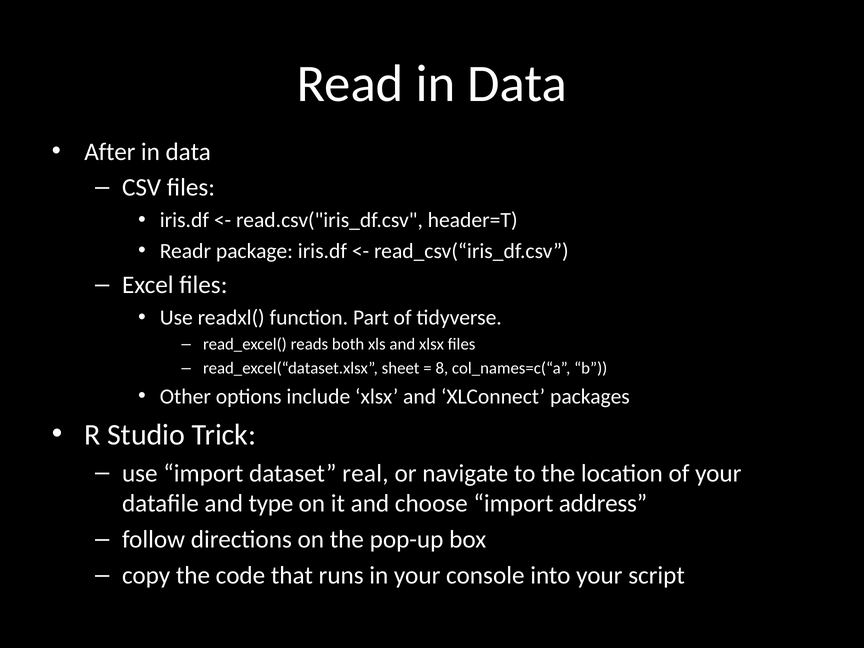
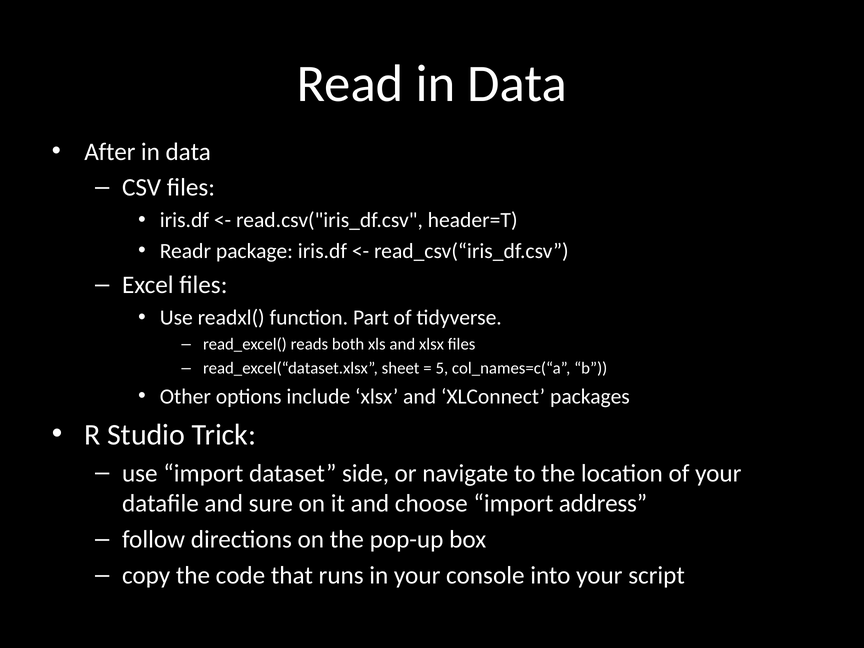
8: 8 -> 5
real: real -> side
type: type -> sure
